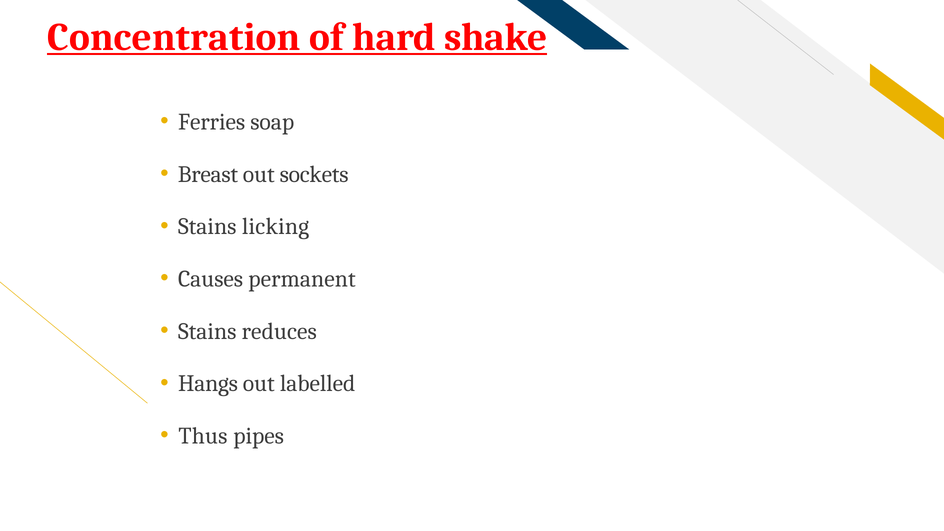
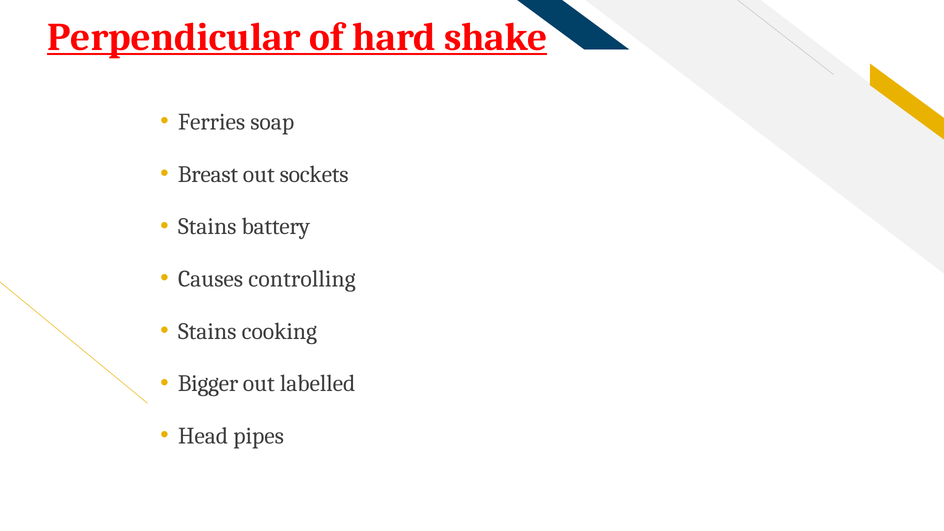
Concentration: Concentration -> Perpendicular
licking: licking -> battery
permanent: permanent -> controlling
reduces: reduces -> cooking
Hangs: Hangs -> Bigger
Thus: Thus -> Head
